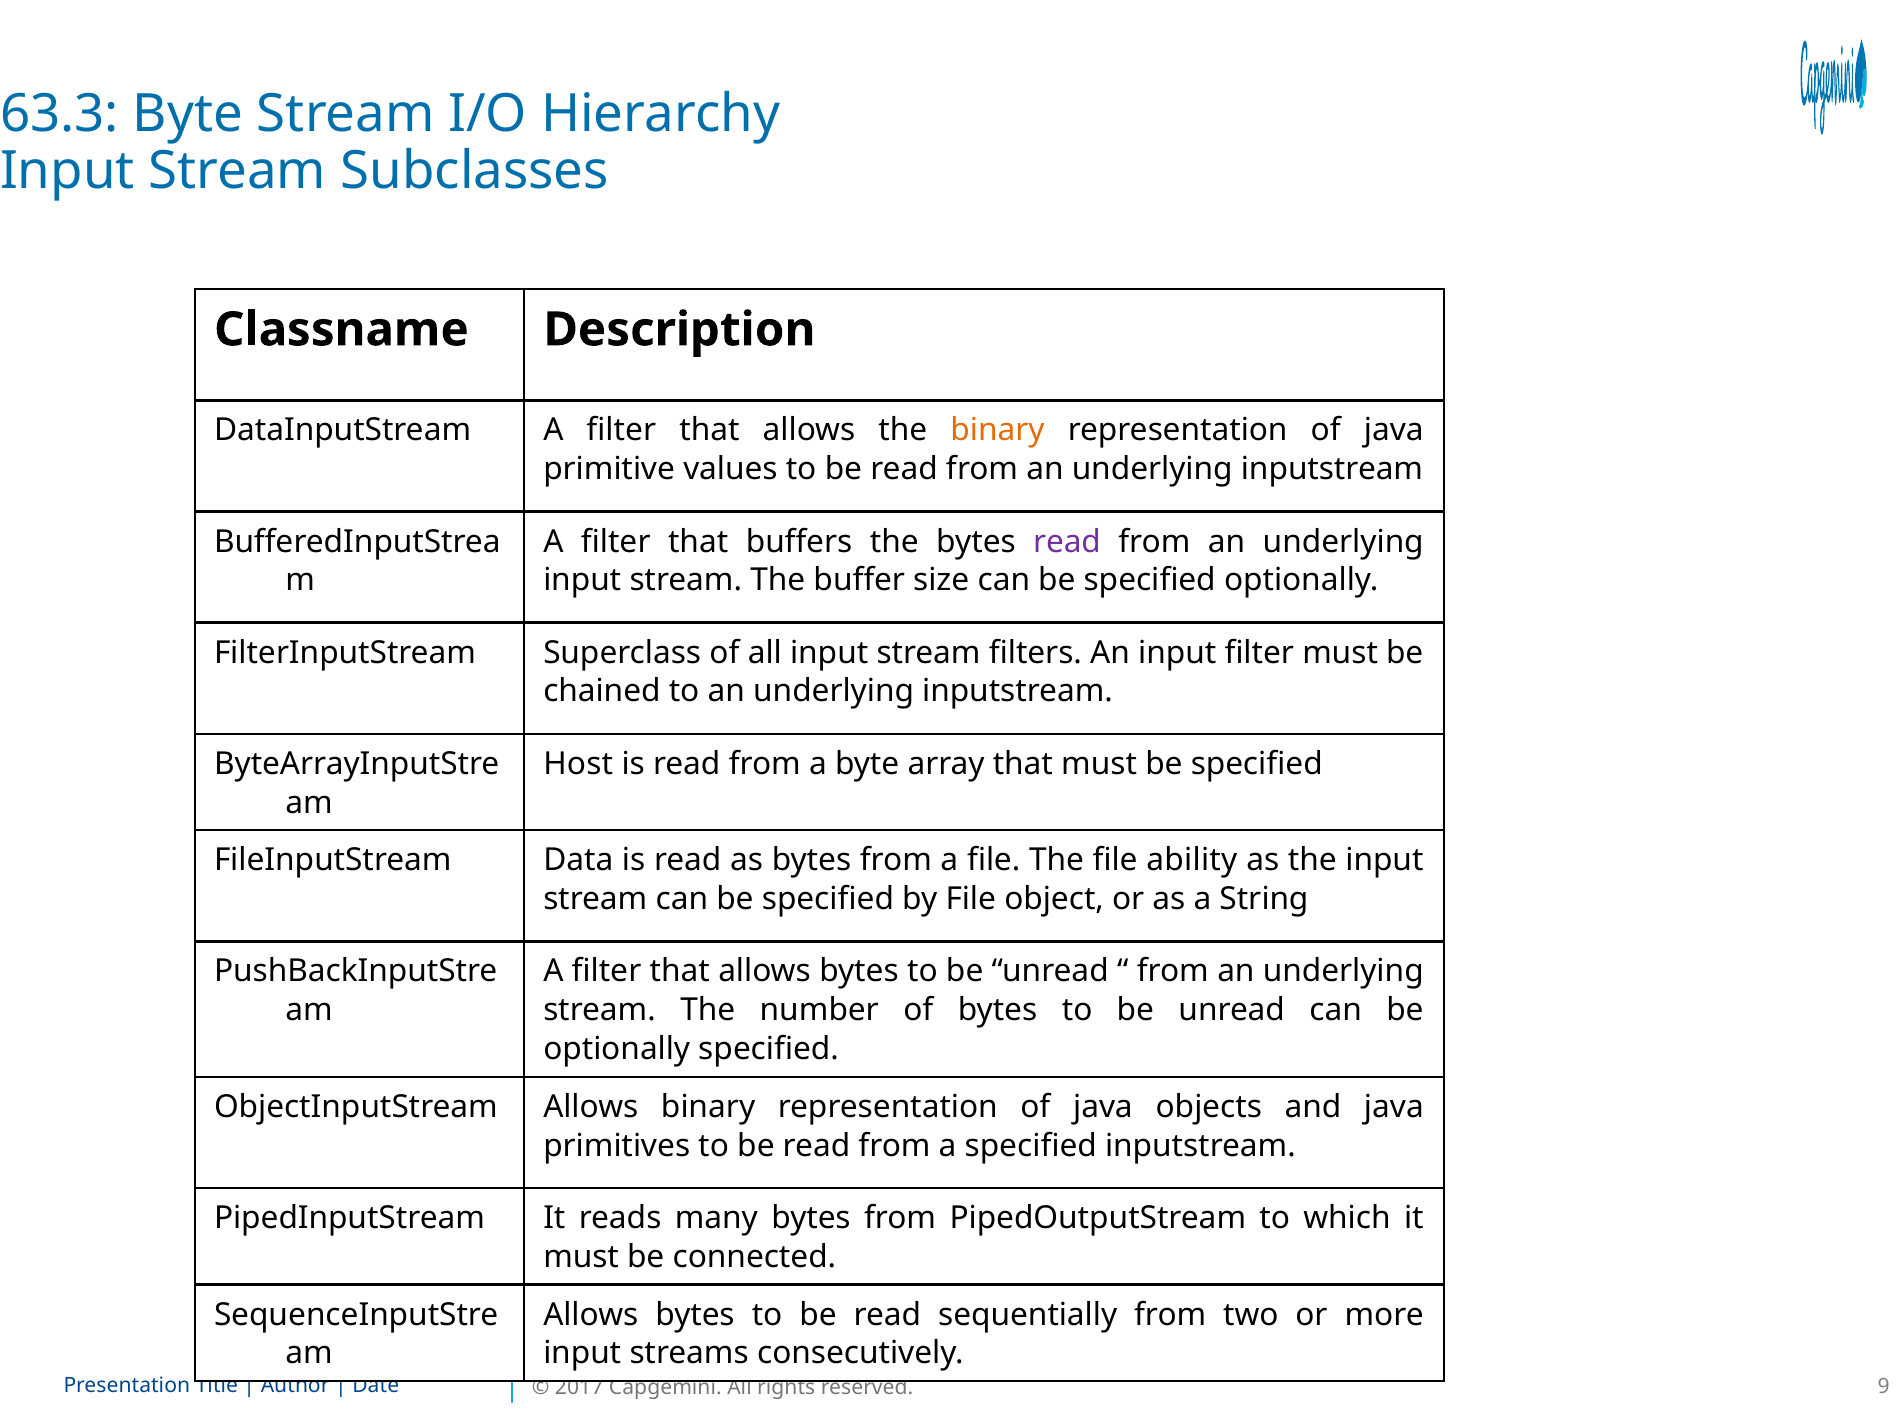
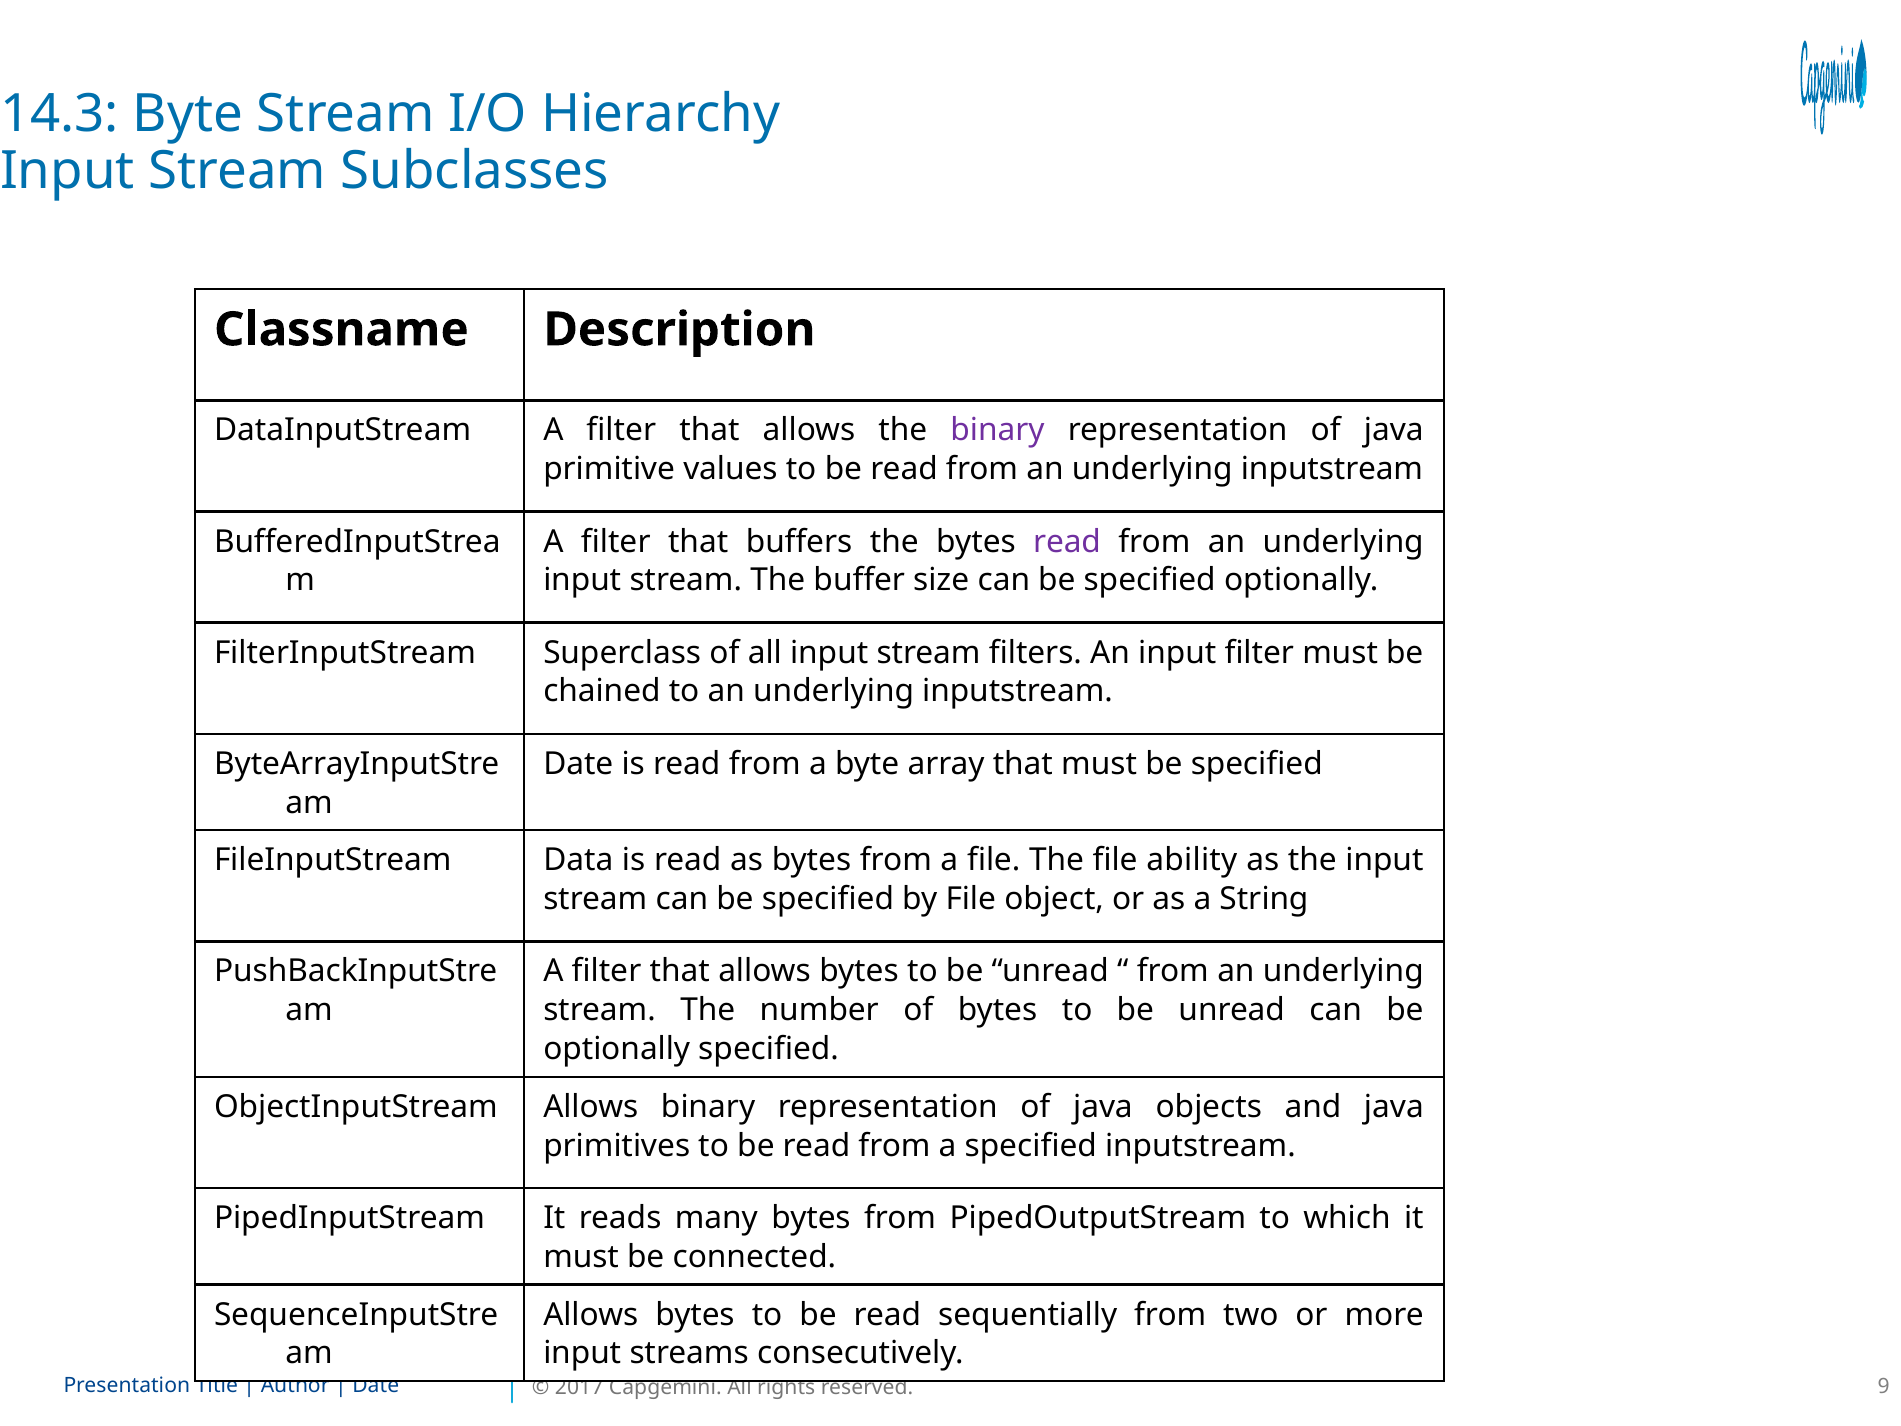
63.3: 63.3 -> 14.3
binary at (997, 430) colour: orange -> purple
Host at (578, 764): Host -> Date
